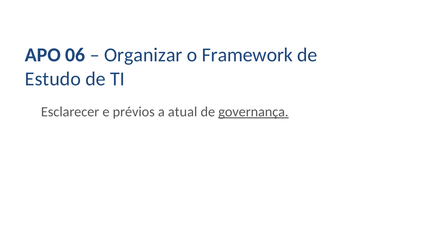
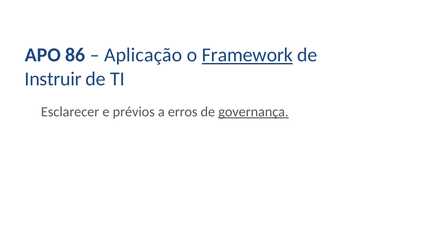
06: 06 -> 86
Organizar: Organizar -> Aplicação
Framework underline: none -> present
Estudo: Estudo -> Instruir
atual: atual -> erros
